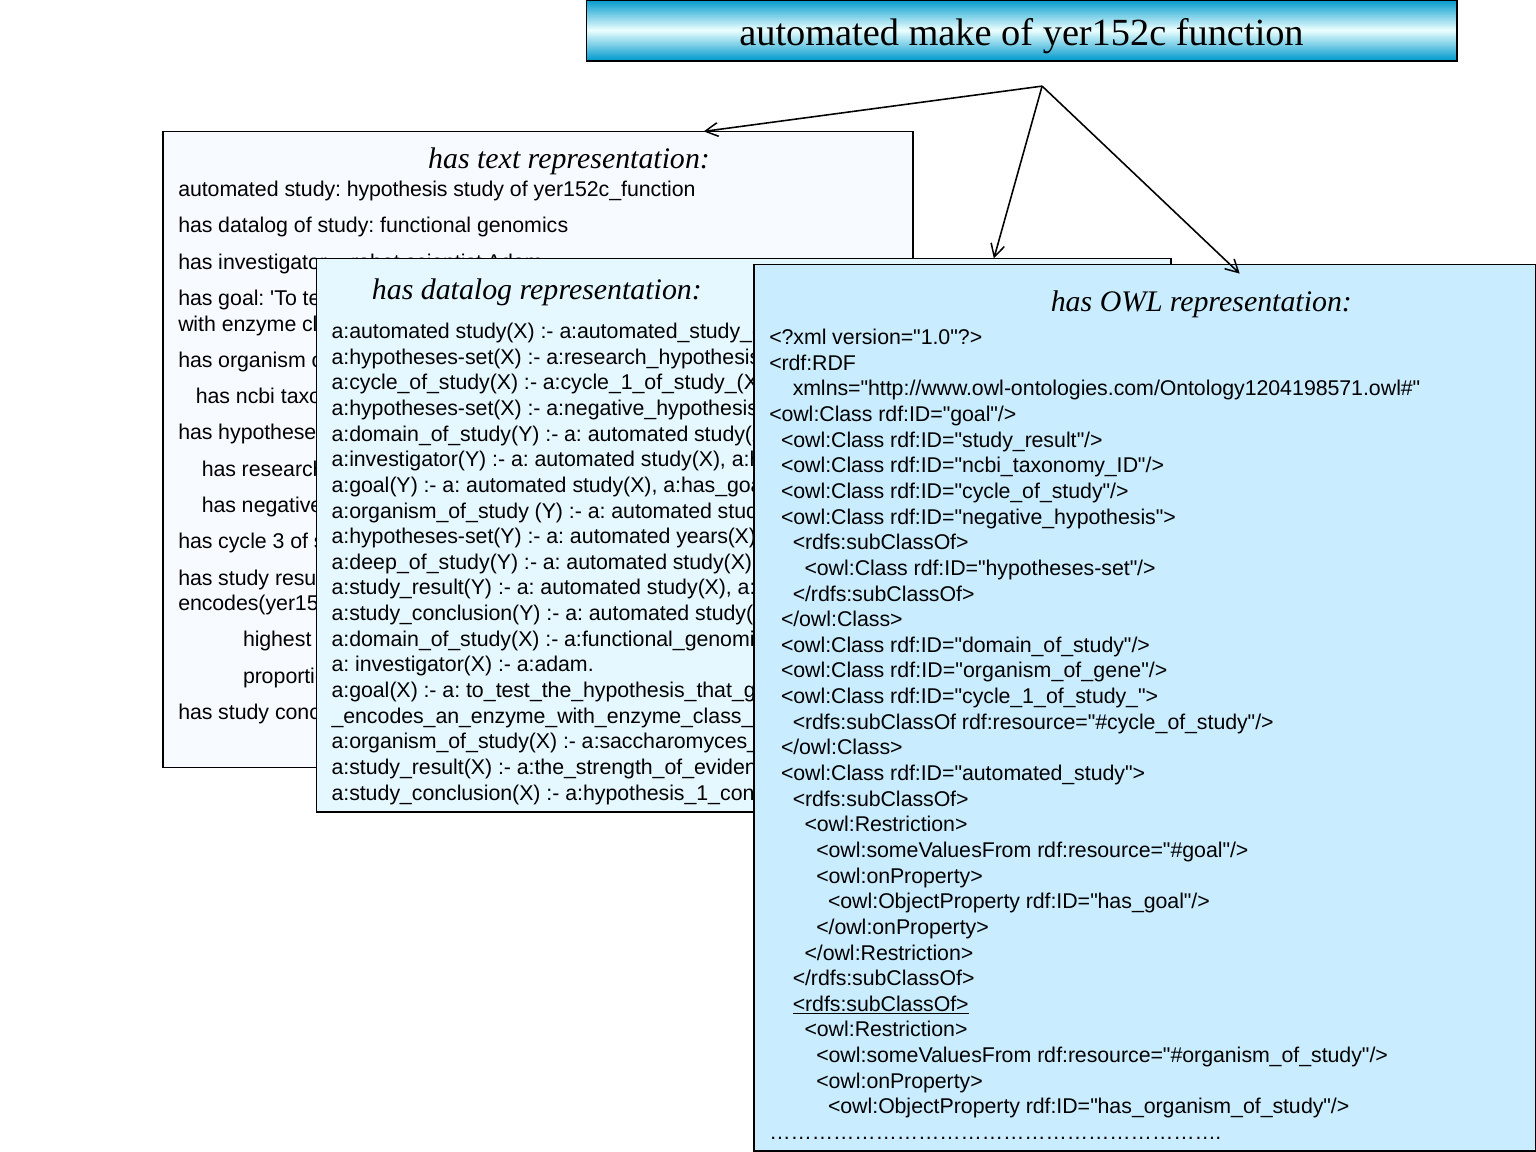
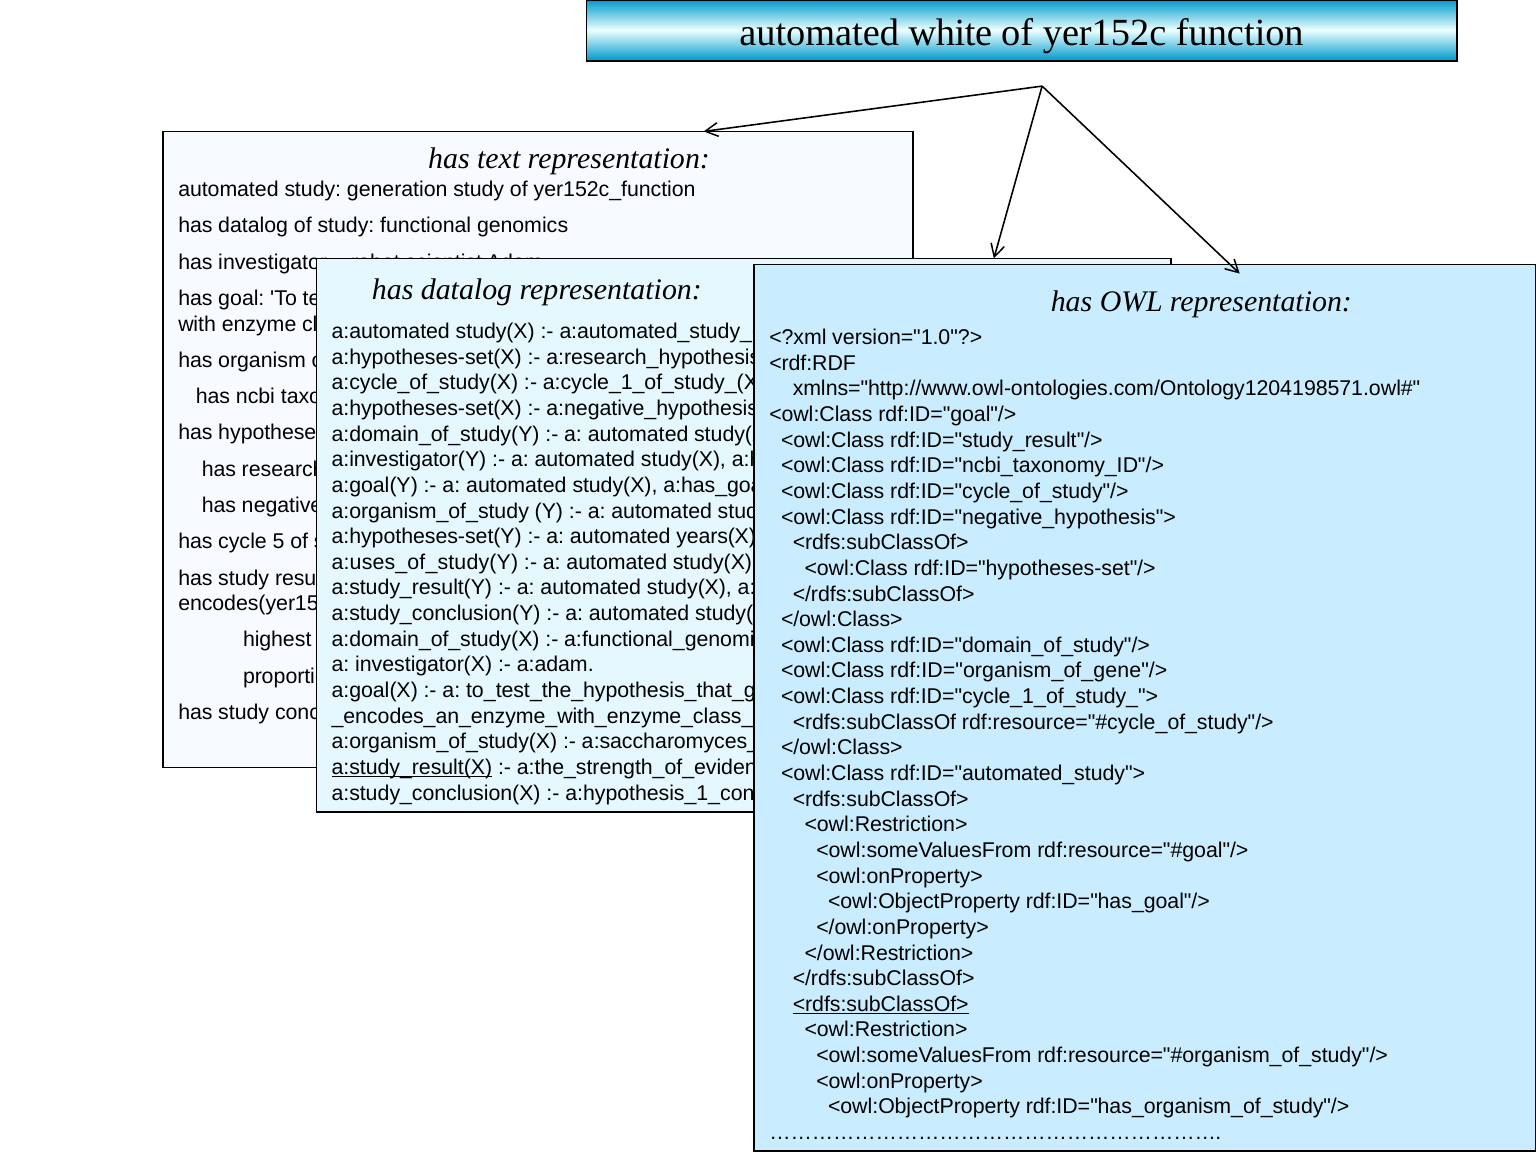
make: make -> white
study hypothesis: hypothesis -> generation
3: 3 -> 5
a:deep_of_study(Y: a:deep_of_study(Y -> a:uses_of_study(Y
a:study_result(X underline: none -> present
